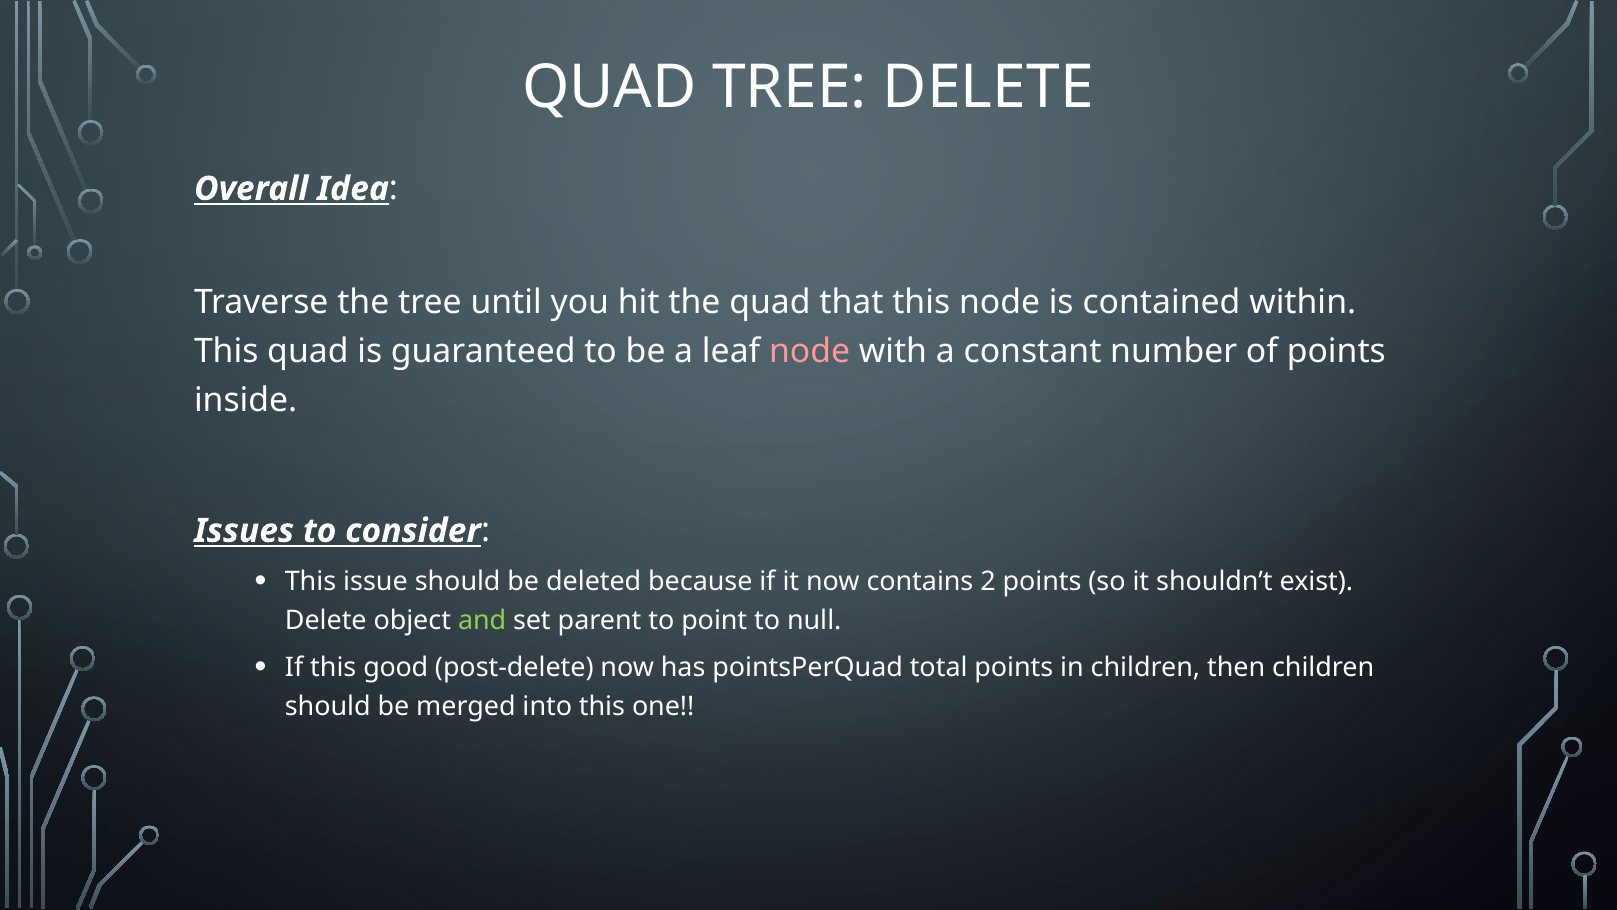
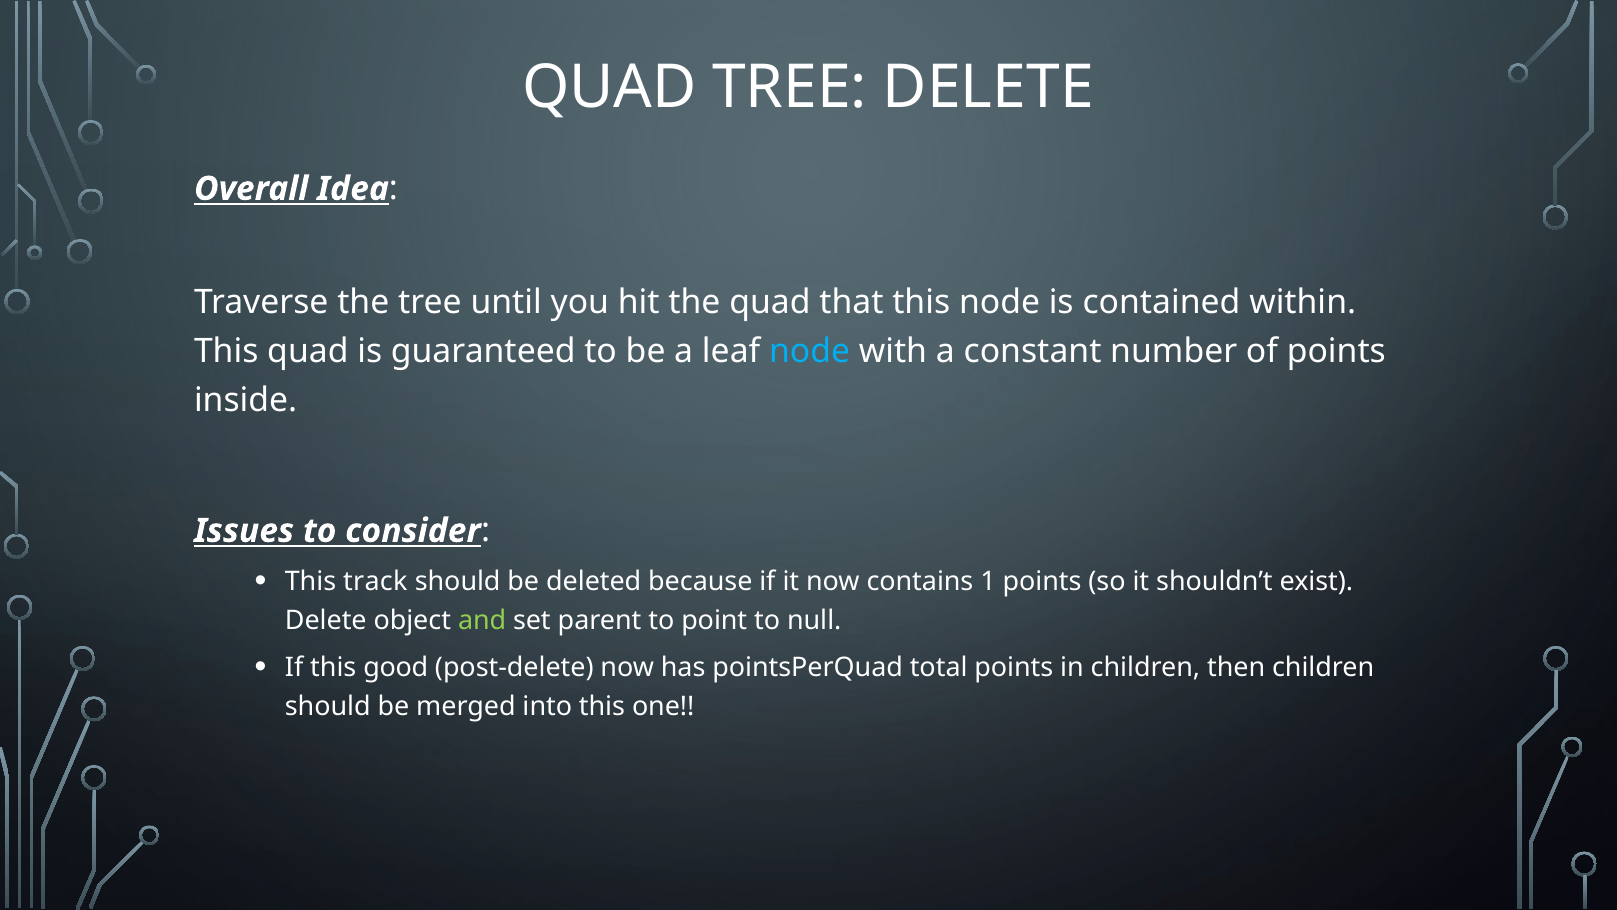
node at (810, 351) colour: pink -> light blue
issue: issue -> track
2: 2 -> 1
